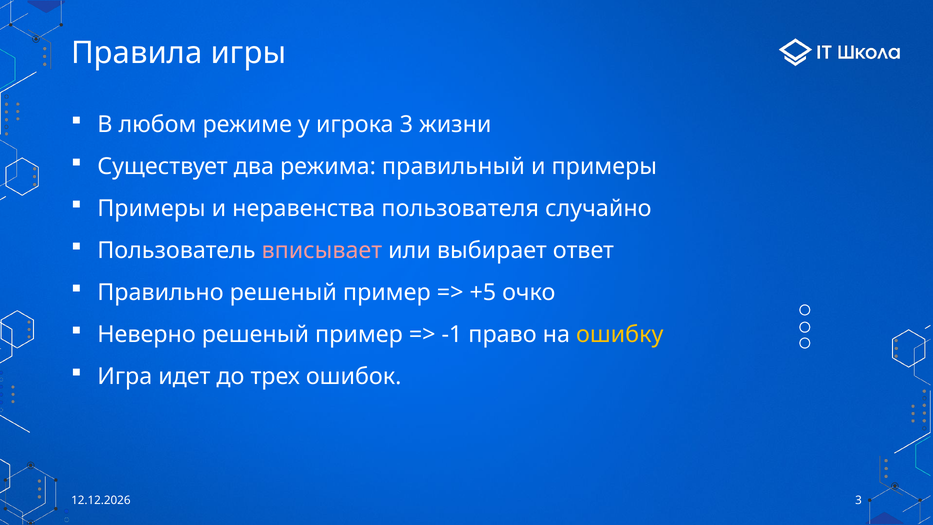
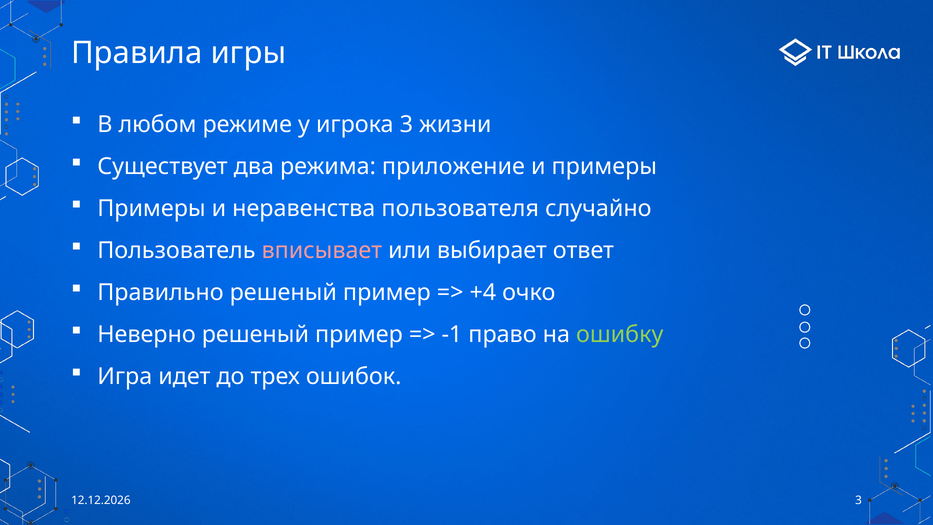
правильный: правильный -> приложение
+5: +5 -> +4
ошибку colour: yellow -> light green
